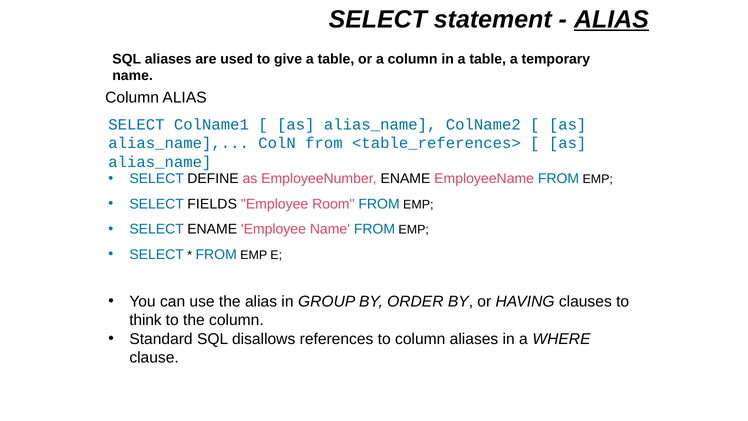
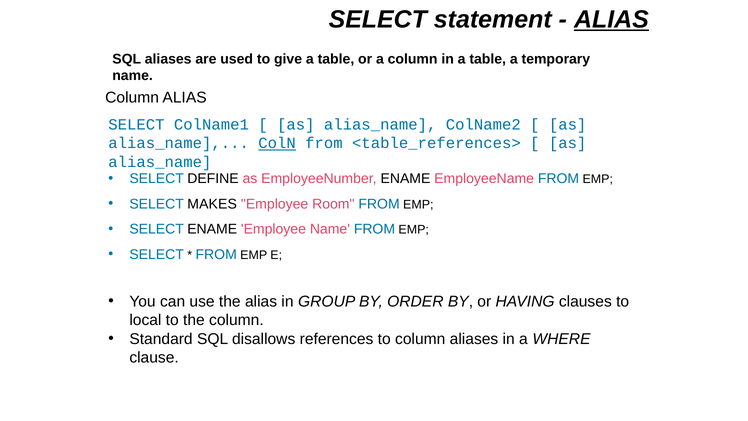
ColN underline: none -> present
FIELDS: FIELDS -> MAKES
think: think -> local
